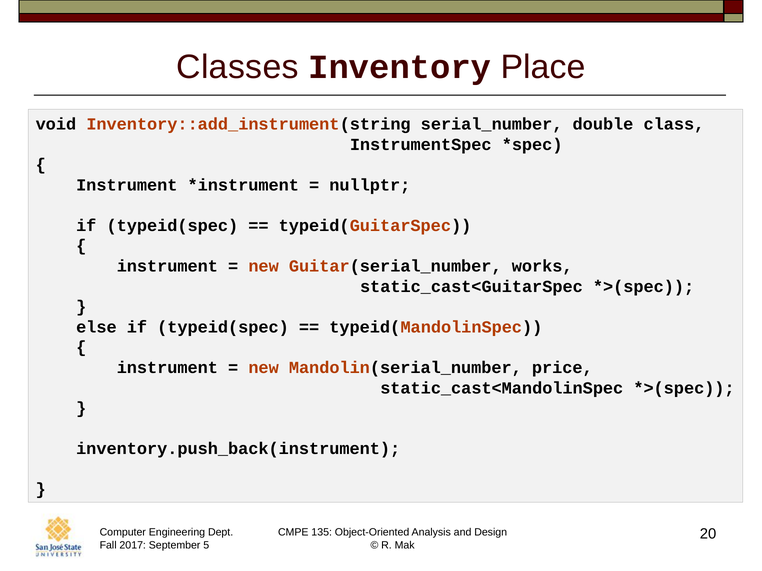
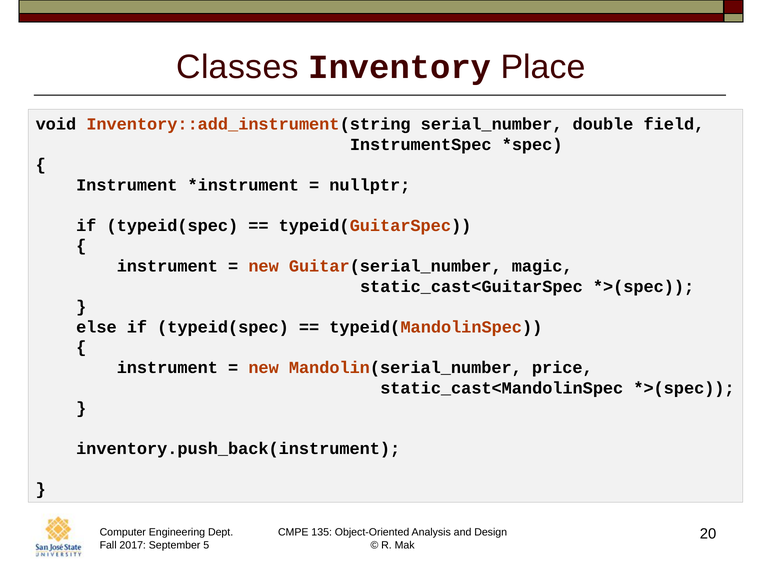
class: class -> field
works: works -> magic
